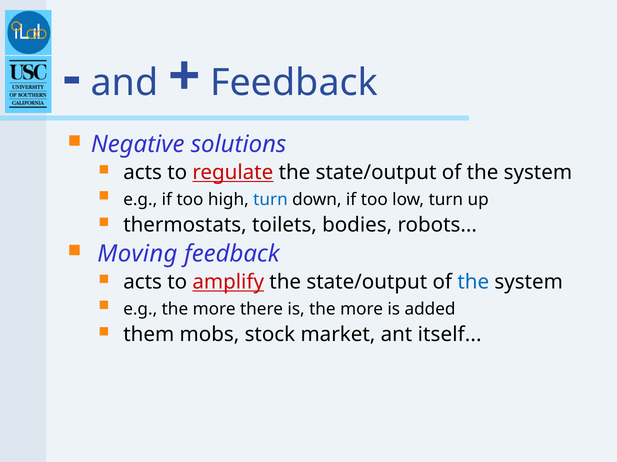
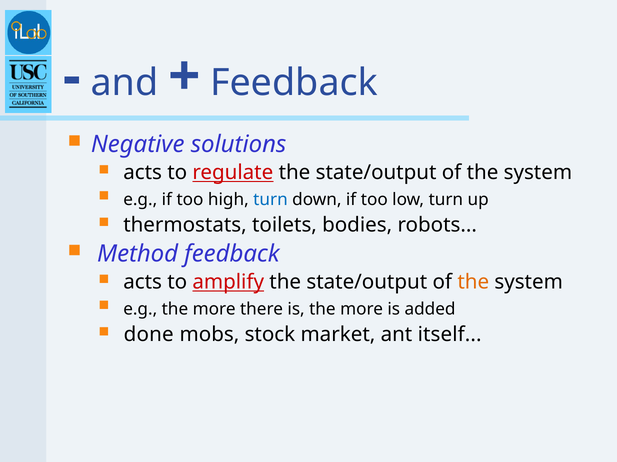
Moving: Moving -> Method
the at (473, 282) colour: blue -> orange
them: them -> done
